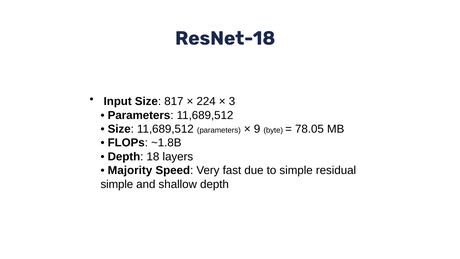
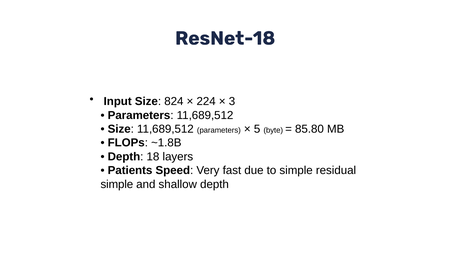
817: 817 -> 824
9: 9 -> 5
78.05: 78.05 -> 85.80
Majority: Majority -> Patients
